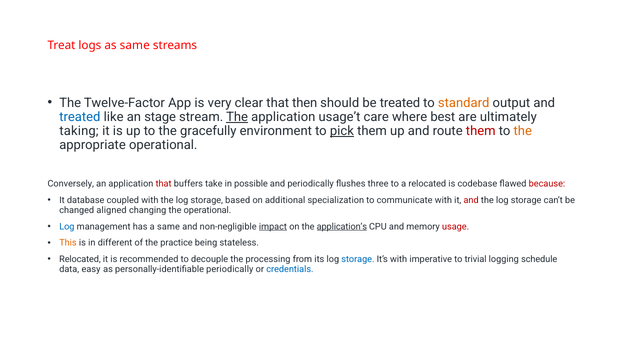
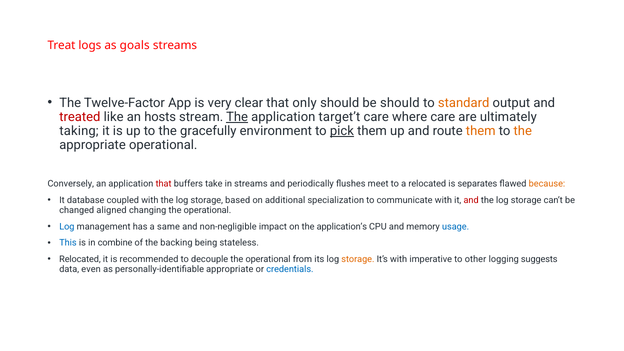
as same: same -> goals
then: then -> only
be treated: treated -> should
treated at (80, 117) colour: blue -> red
stage: stage -> hosts
usage’t: usage’t -> target’t
where best: best -> care
them at (481, 131) colour: red -> orange
in possible: possible -> streams
three: three -> meet
codebase: codebase -> separates
because colour: red -> orange
impact underline: present -> none
application’s underline: present -> none
usage colour: red -> blue
This colour: orange -> blue
different: different -> combine
practice: practice -> backing
decouple the processing: processing -> operational
storage at (358, 259) colour: blue -> orange
trivial: trivial -> other
schedule: schedule -> suggests
easy: easy -> even
personally-identifiable periodically: periodically -> appropriate
